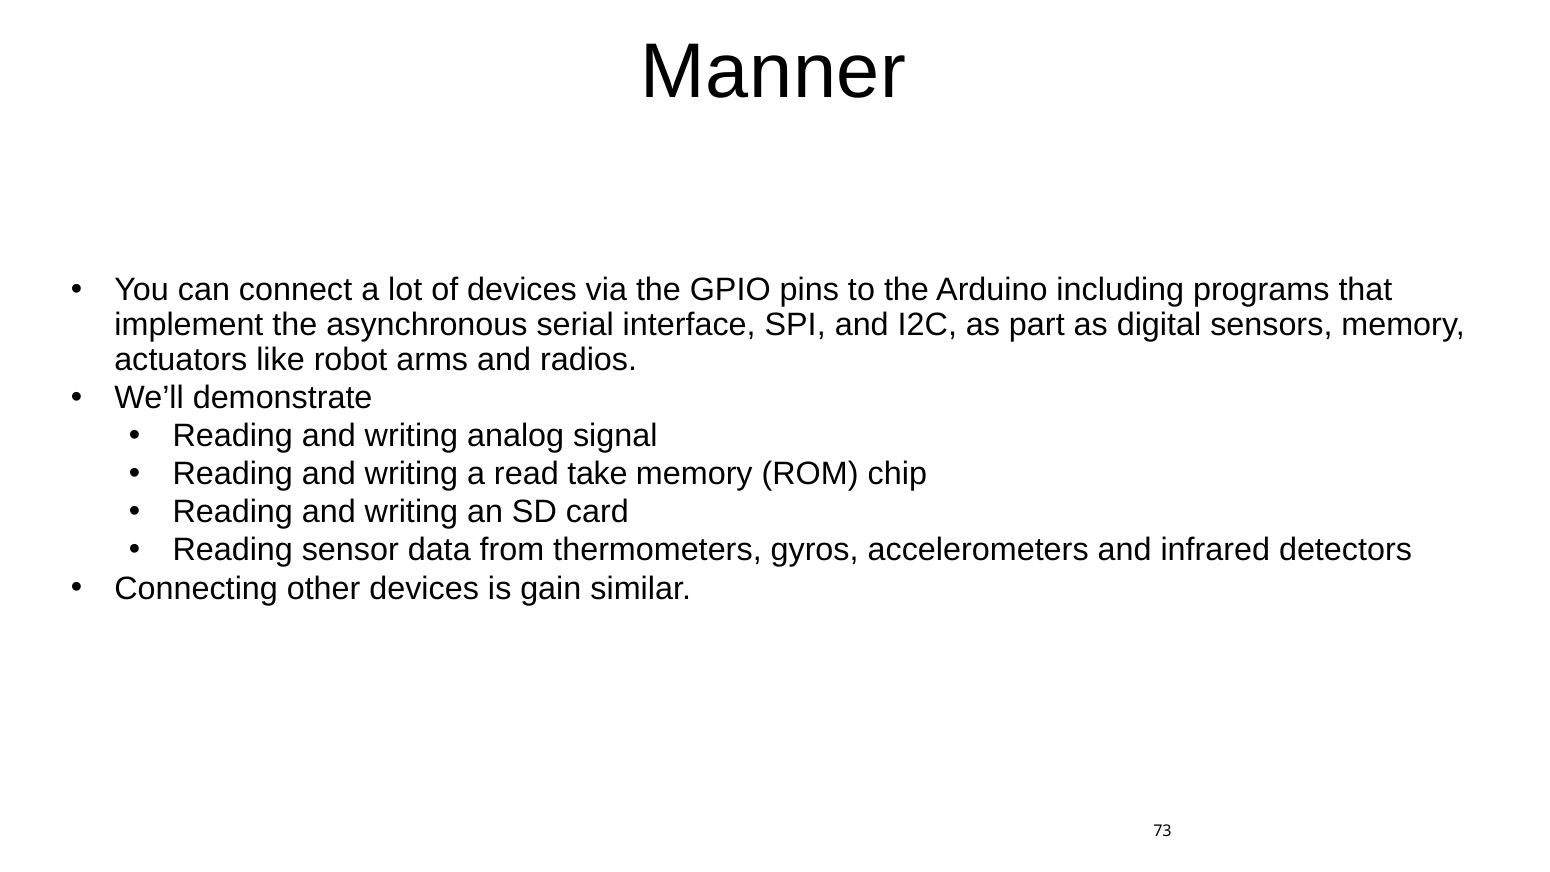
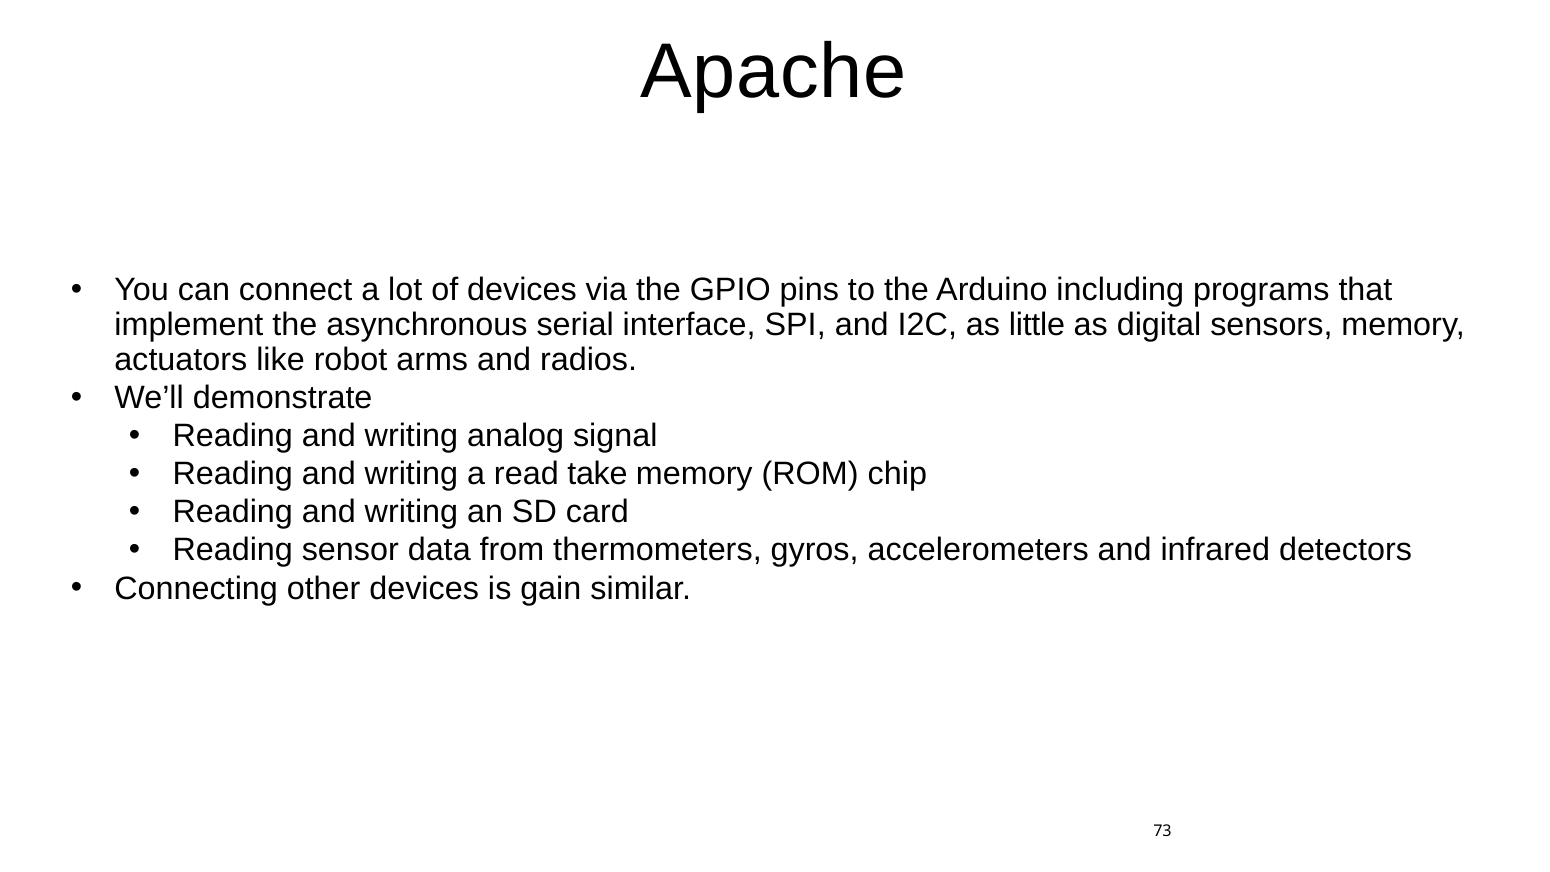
Manner: Manner -> Apache
part: part -> little
